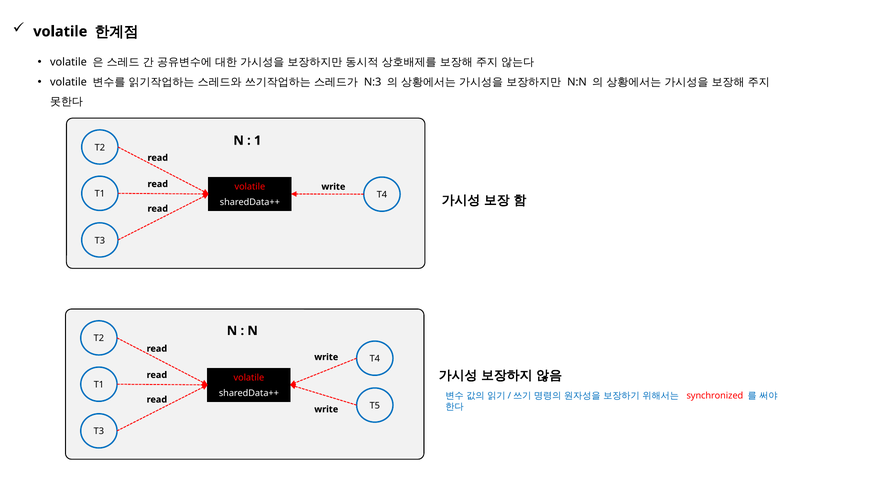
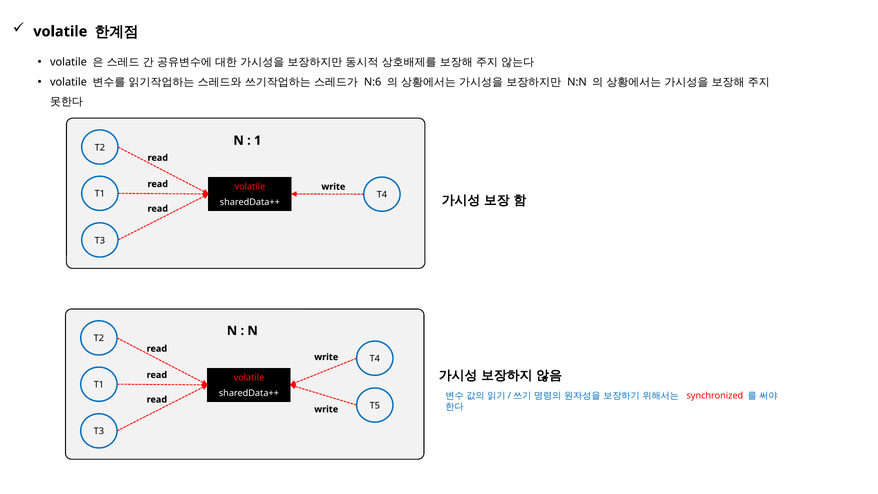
N:3: N:3 -> N:6
